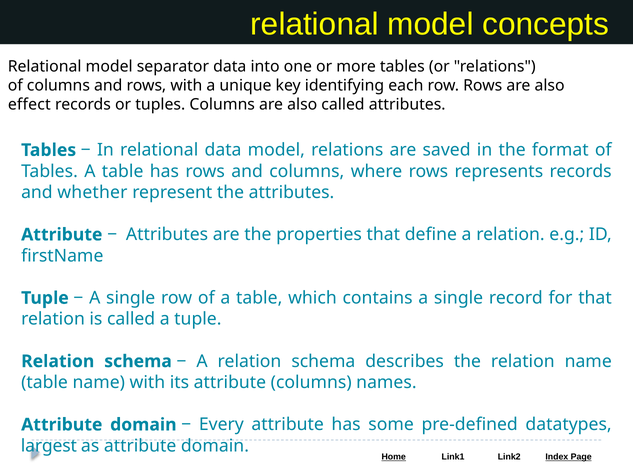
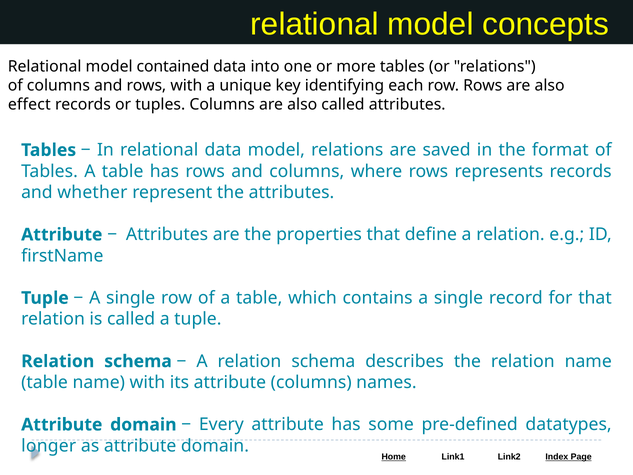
separator: separator -> contained
largest: largest -> longer
